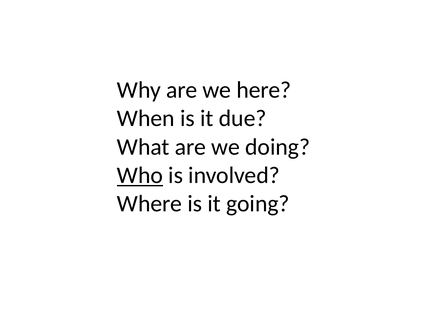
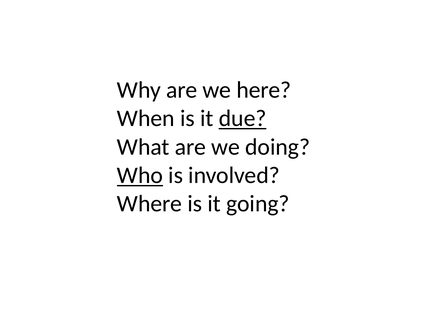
due underline: none -> present
